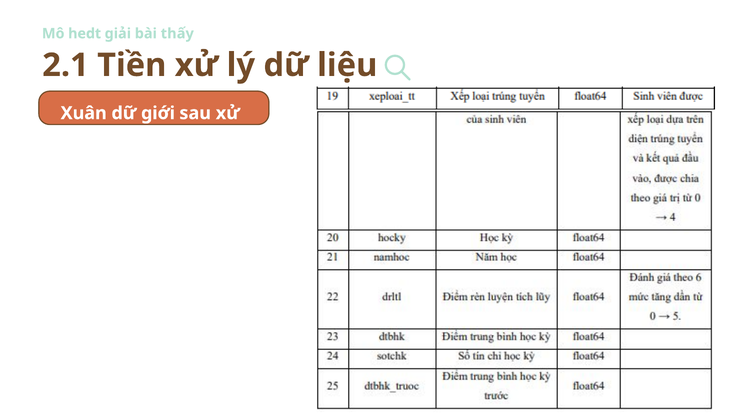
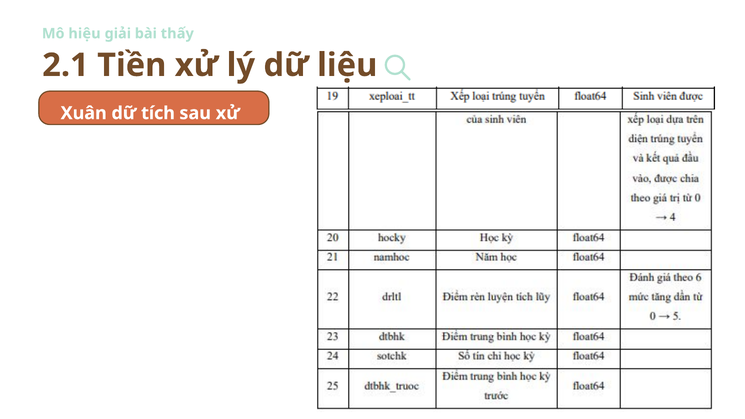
hedt: hedt -> hiệu
giới: giới -> tích
